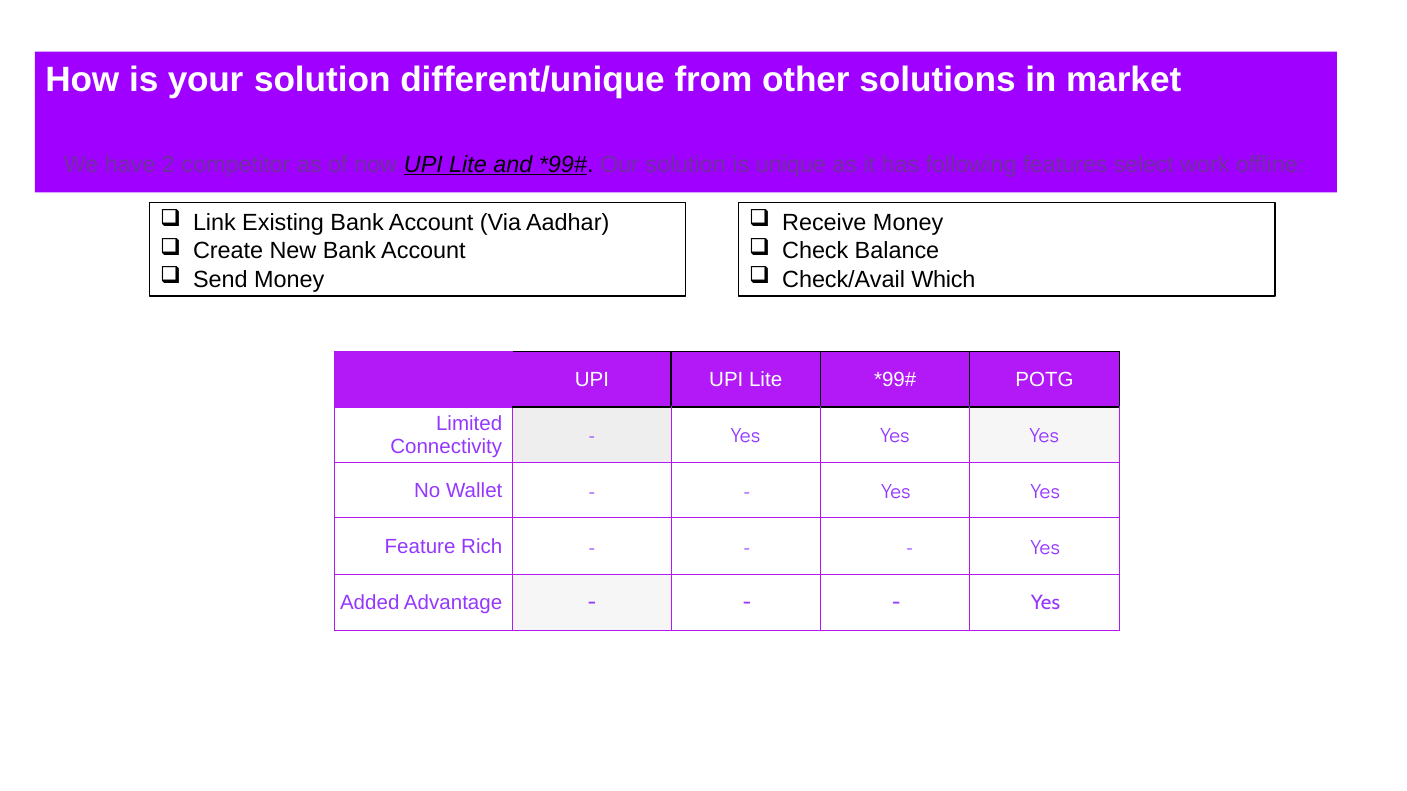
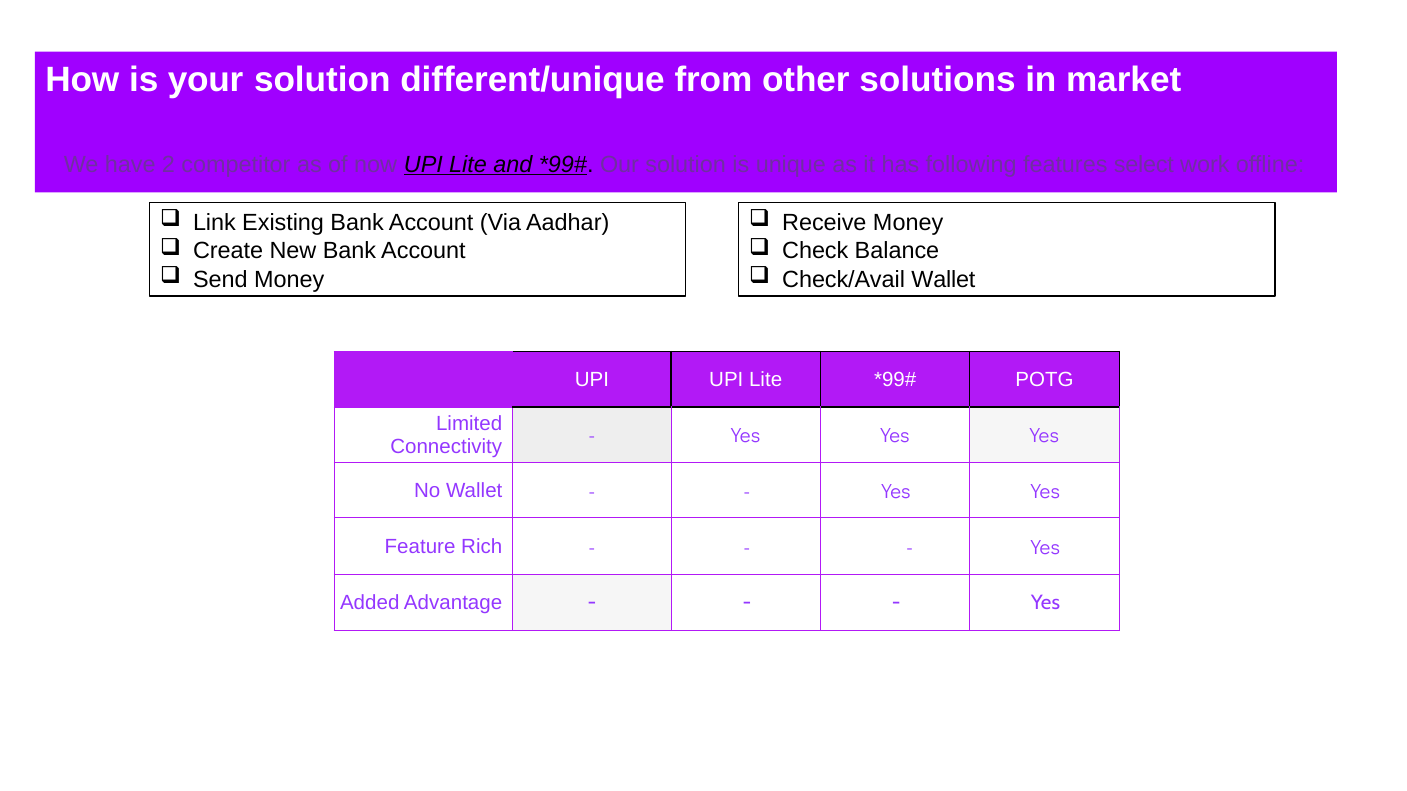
Check/Avail Which: Which -> Wallet
